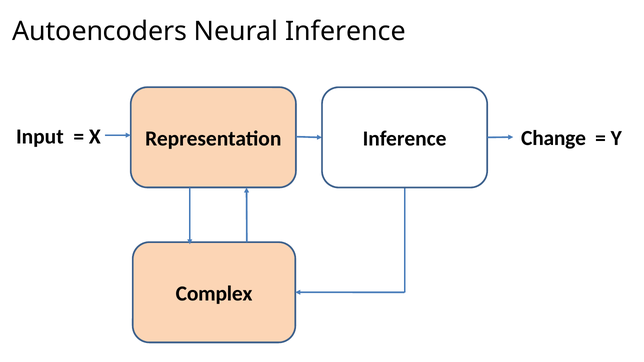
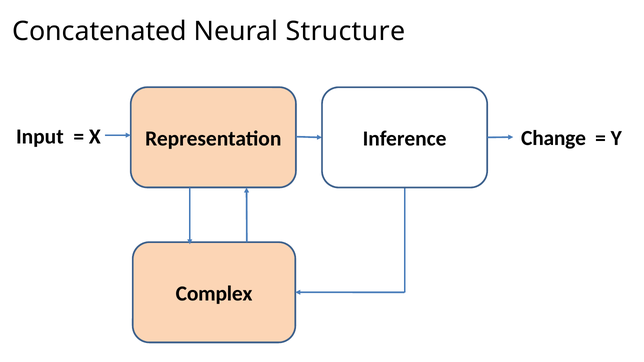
Autoencoders: Autoencoders -> Concatenated
Neural Inference: Inference -> Structure
